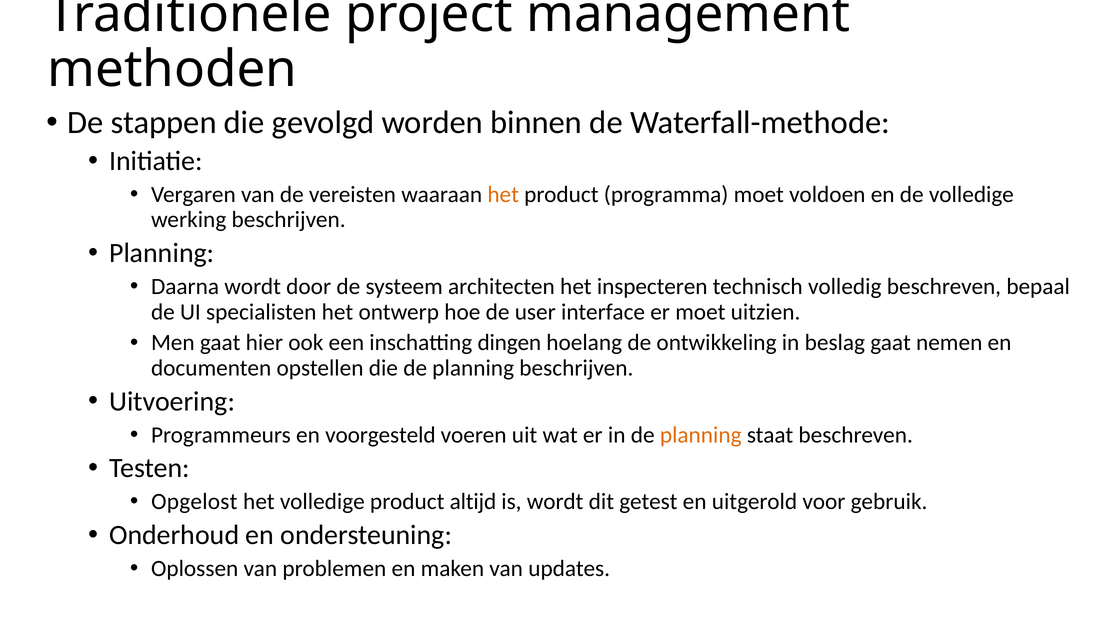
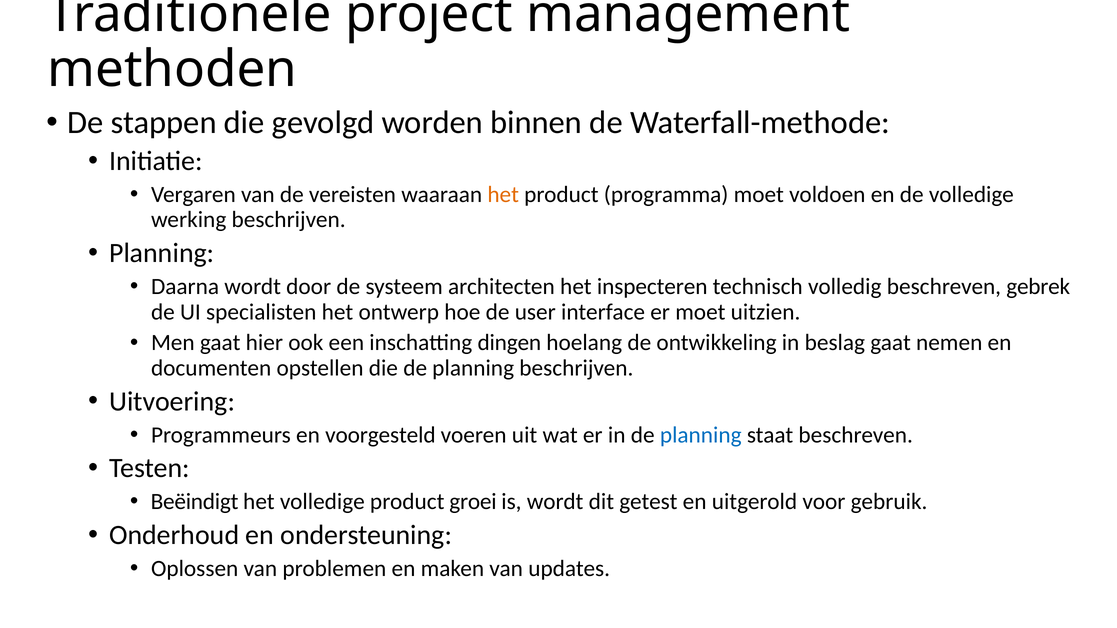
bepaal: bepaal -> gebrek
planning at (701, 435) colour: orange -> blue
Opgelost: Opgelost -> Beëindigt
altijd: altijd -> groei
